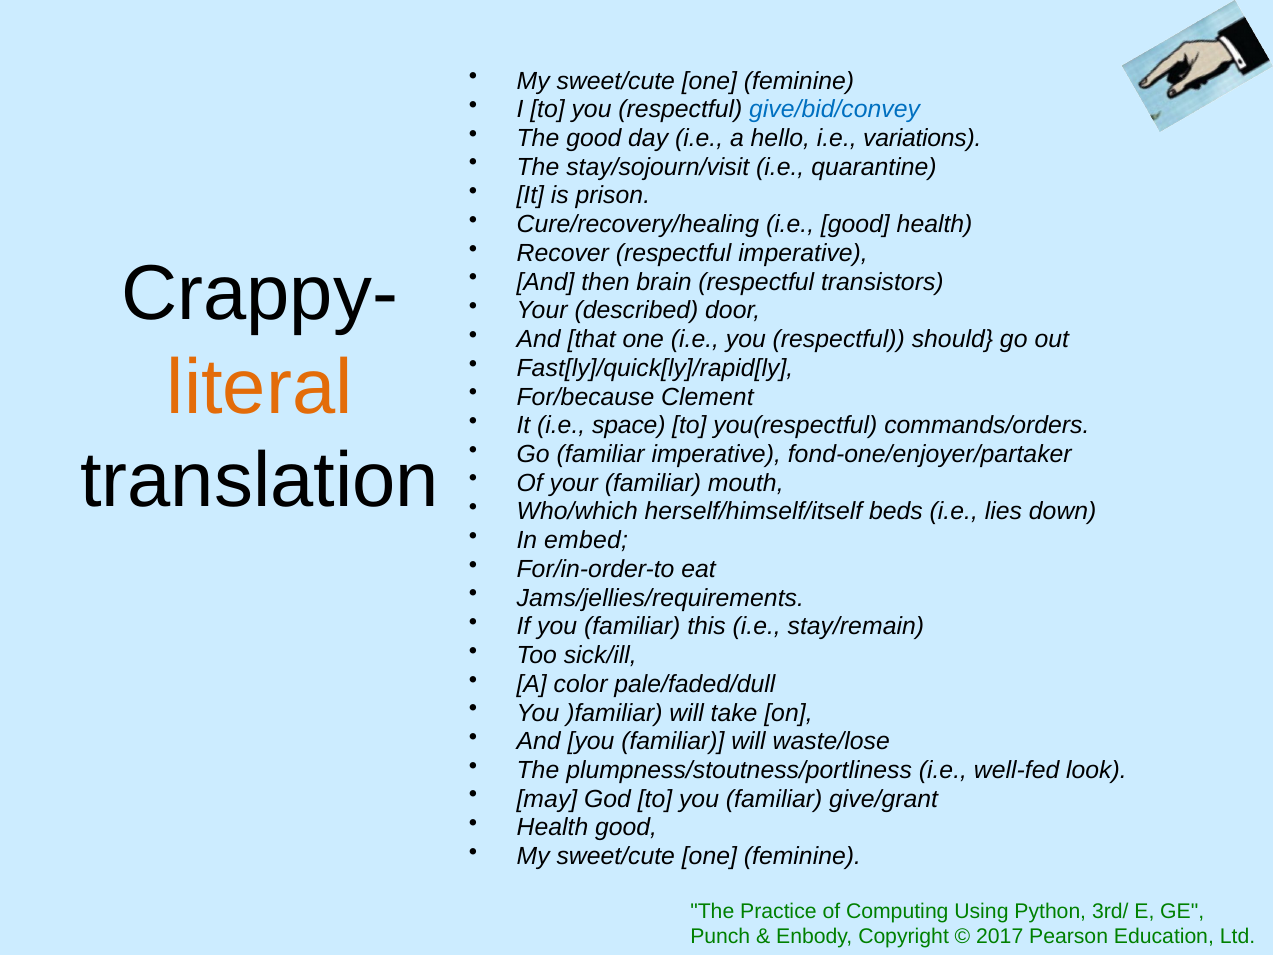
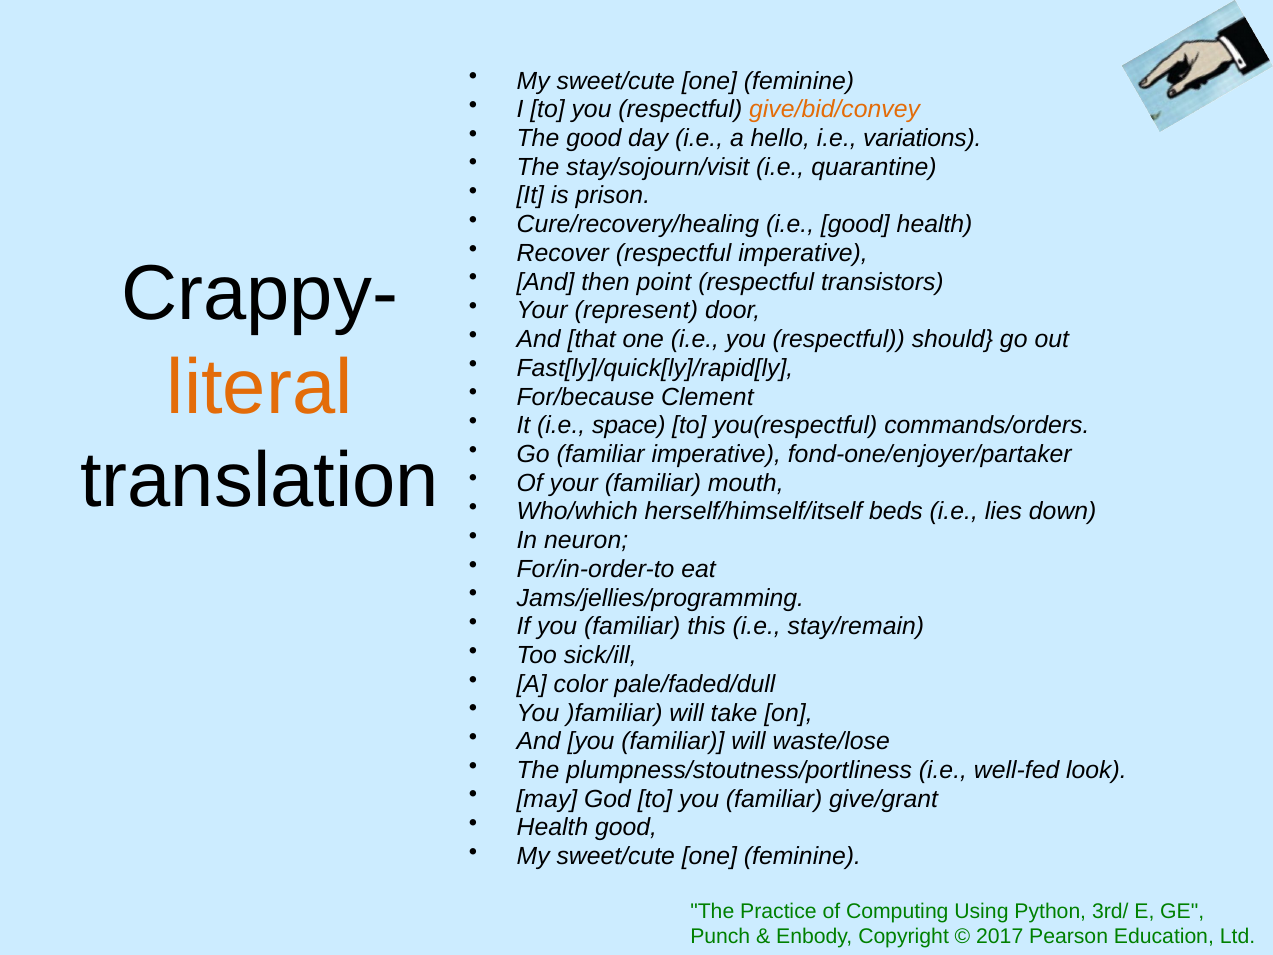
give/bid/convey colour: blue -> orange
brain: brain -> point
described: described -> represent
embed: embed -> neuron
Jams/jellies/requirements: Jams/jellies/requirements -> Jams/jellies/programming
